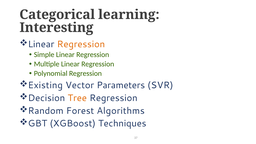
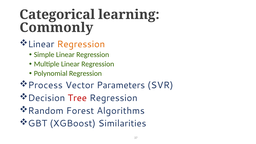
Interesting: Interesting -> Commonly
Existing: Existing -> Process
Tree colour: orange -> red
Techniques: Techniques -> Similarities
